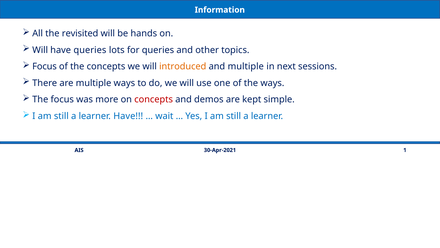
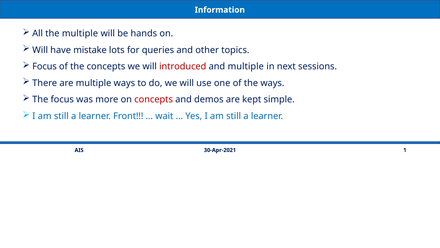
the revisited: revisited -> multiple
have queries: queries -> mistake
introduced colour: orange -> red
learner Have: Have -> Front
